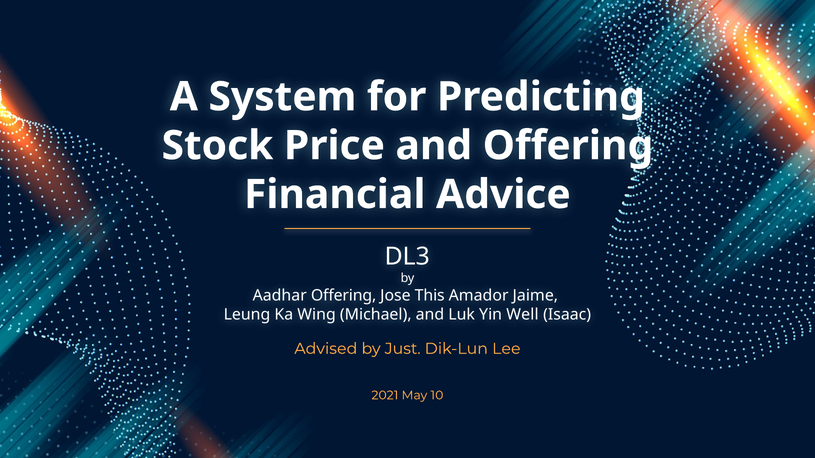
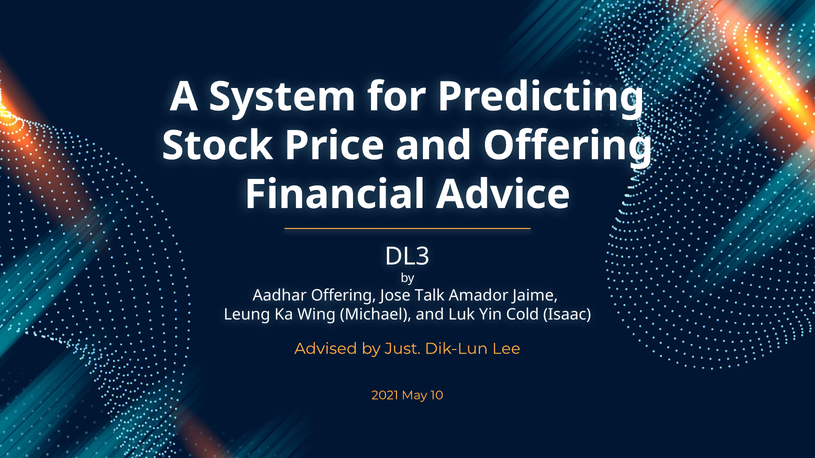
This: This -> Talk
Well: Well -> Cold
